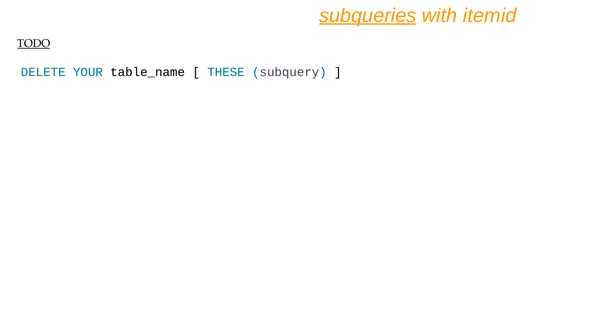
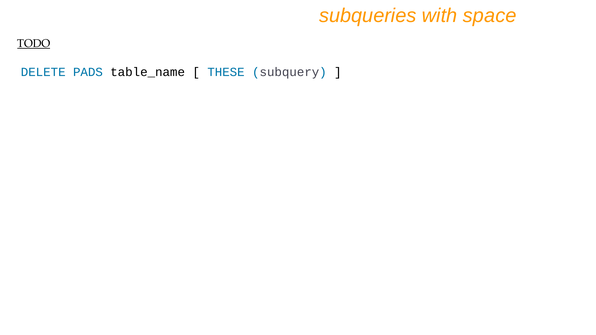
subqueries underline: present -> none
itemid: itemid -> space
YOUR: YOUR -> PADS
